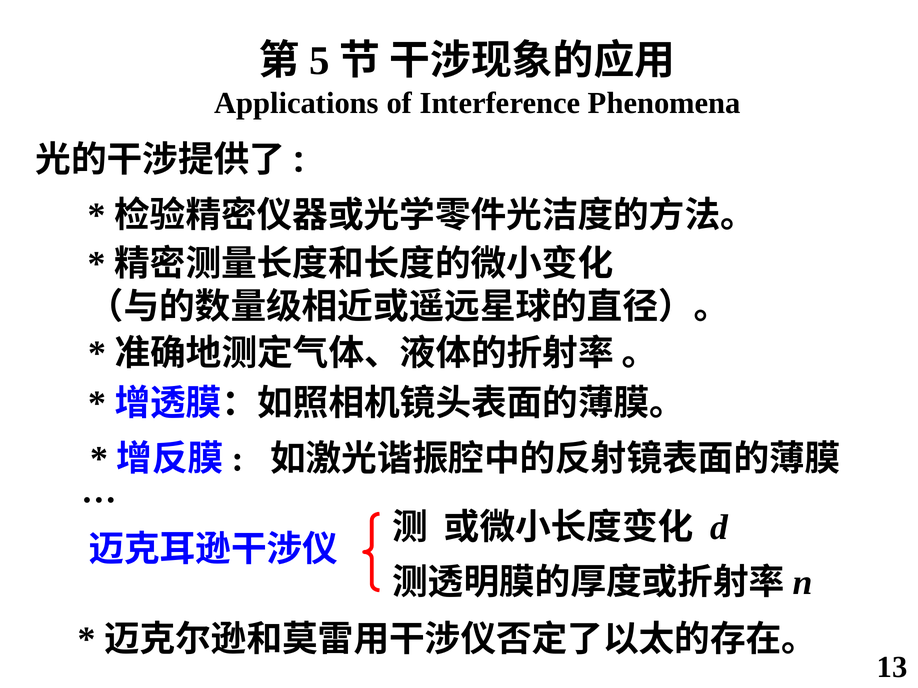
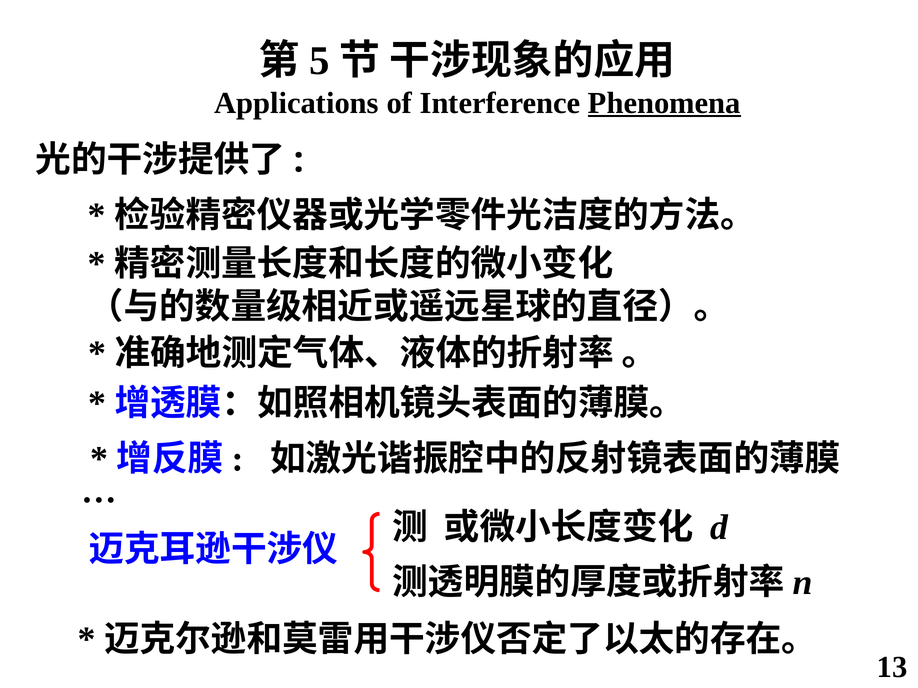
Phenomena underline: none -> present
